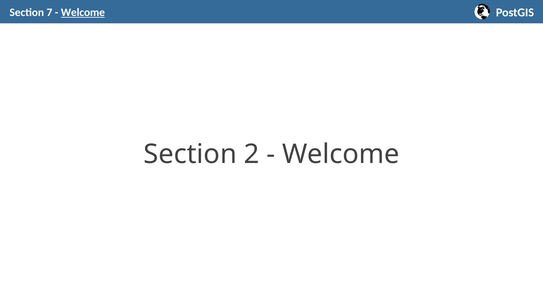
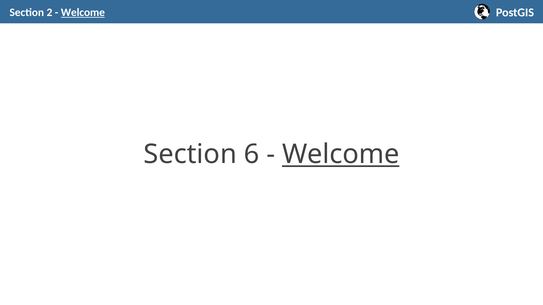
7: 7 -> 2
2: 2 -> 6
Welcome at (341, 155) underline: none -> present
